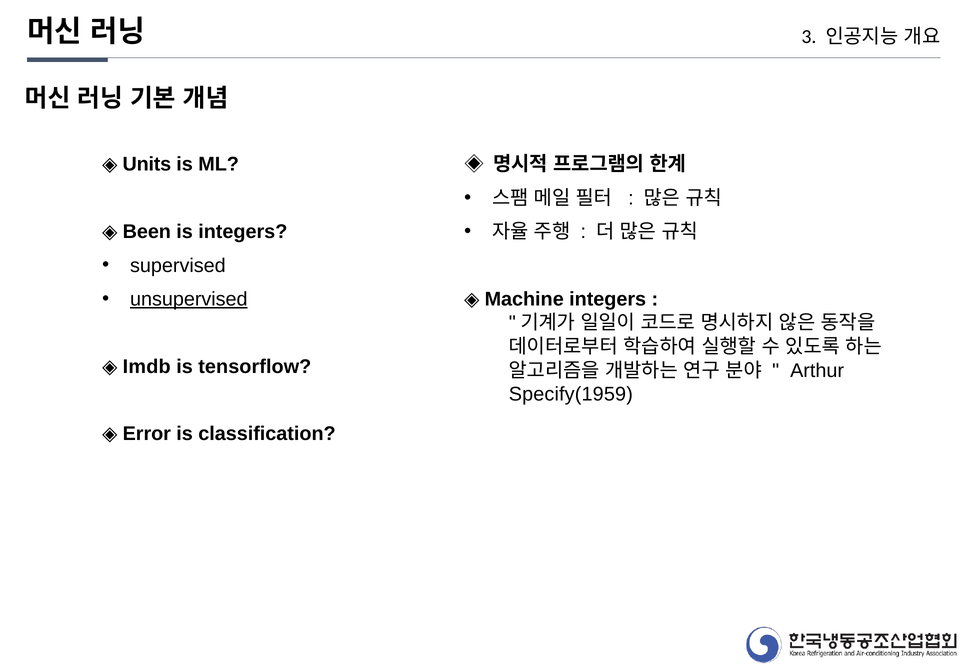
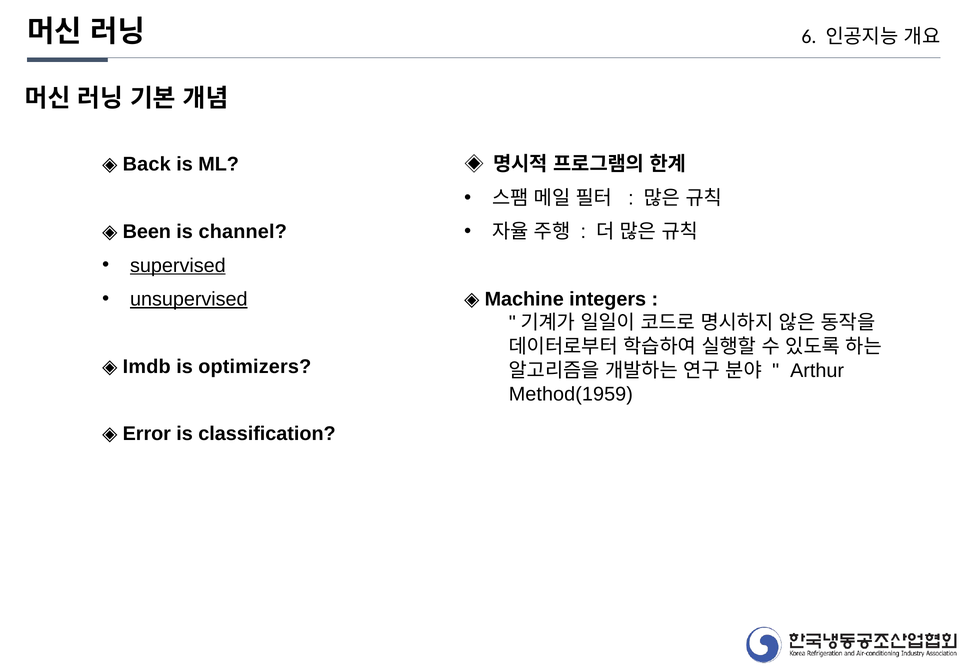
3: 3 -> 6
Units: Units -> Back
is integers: integers -> channel
supervised underline: none -> present
tensorflow: tensorflow -> optimizers
Specify(1959: Specify(1959 -> Method(1959
